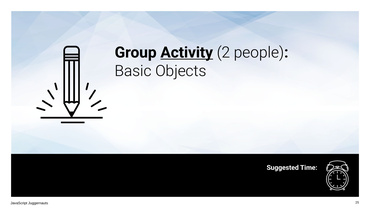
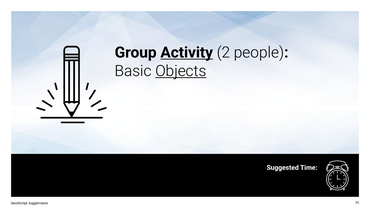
Objects underline: none -> present
